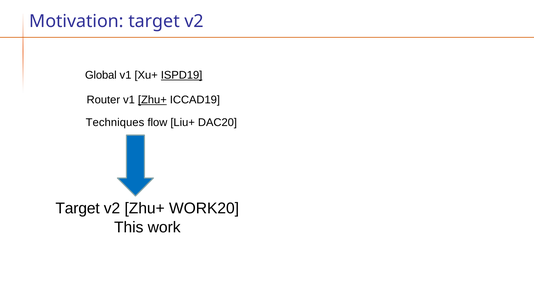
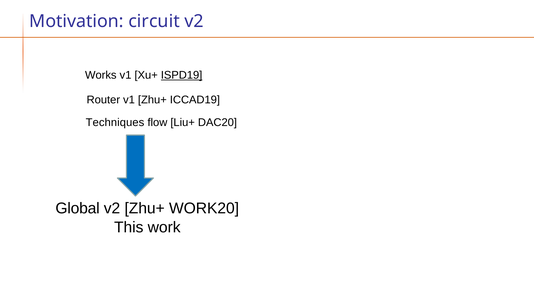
Motivation target: target -> circuit
Global: Global -> Works
Zhu+ at (152, 100) underline: present -> none
Target at (78, 208): Target -> Global
